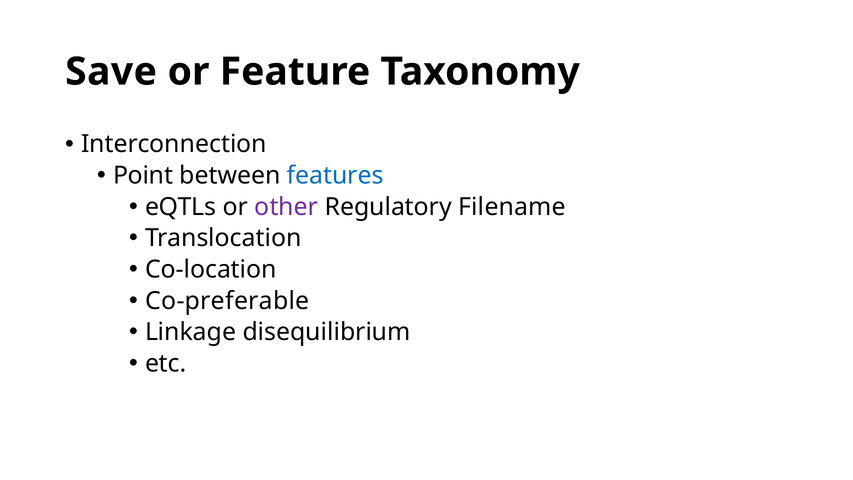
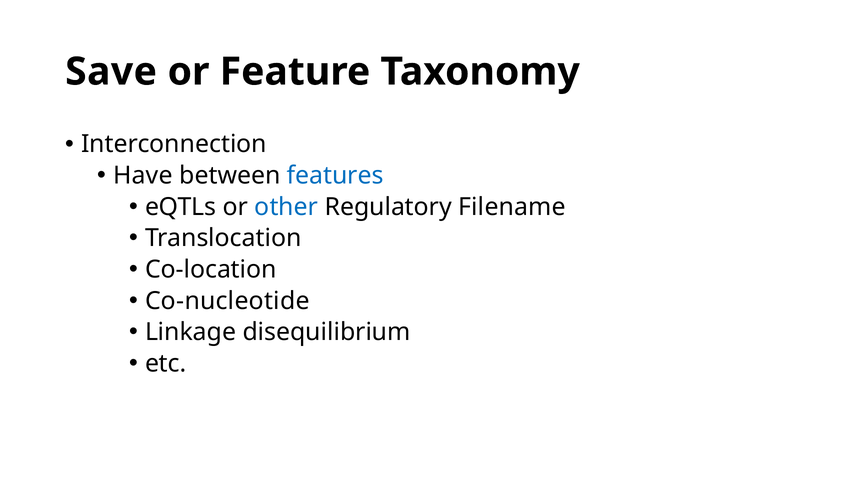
Point: Point -> Have
other colour: purple -> blue
Co-preferable: Co-preferable -> Co-nucleotide
